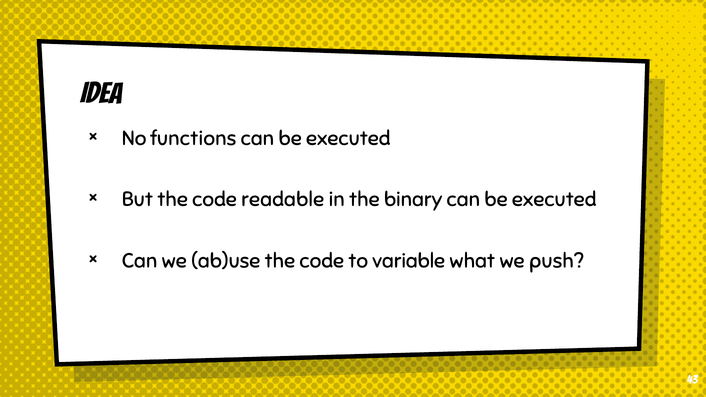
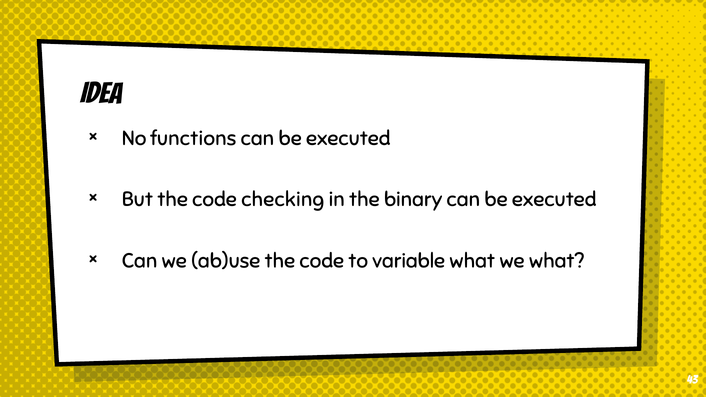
readable: readable -> checking
we push: push -> what
